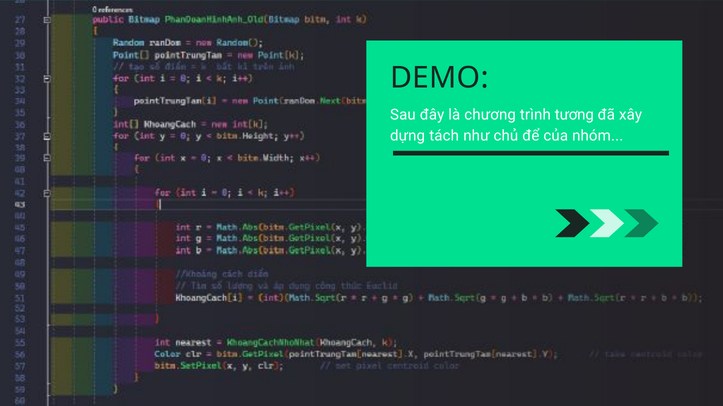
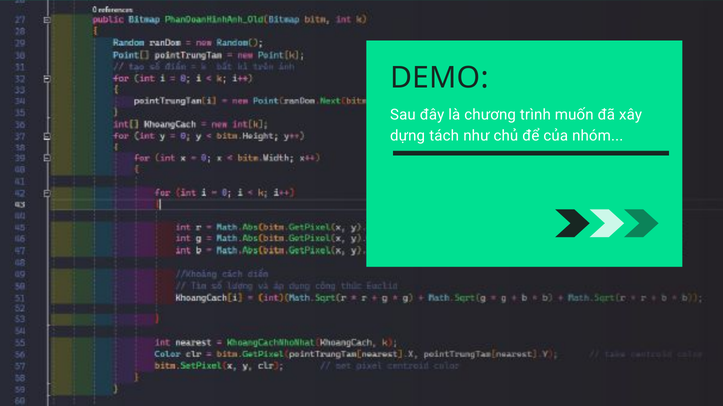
tương: tương -> muốn
